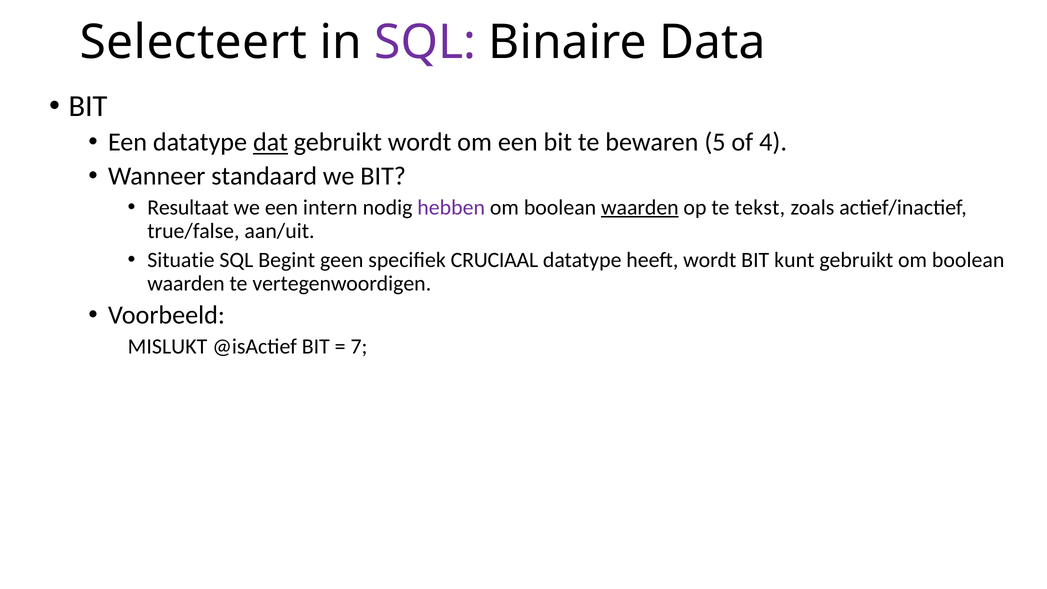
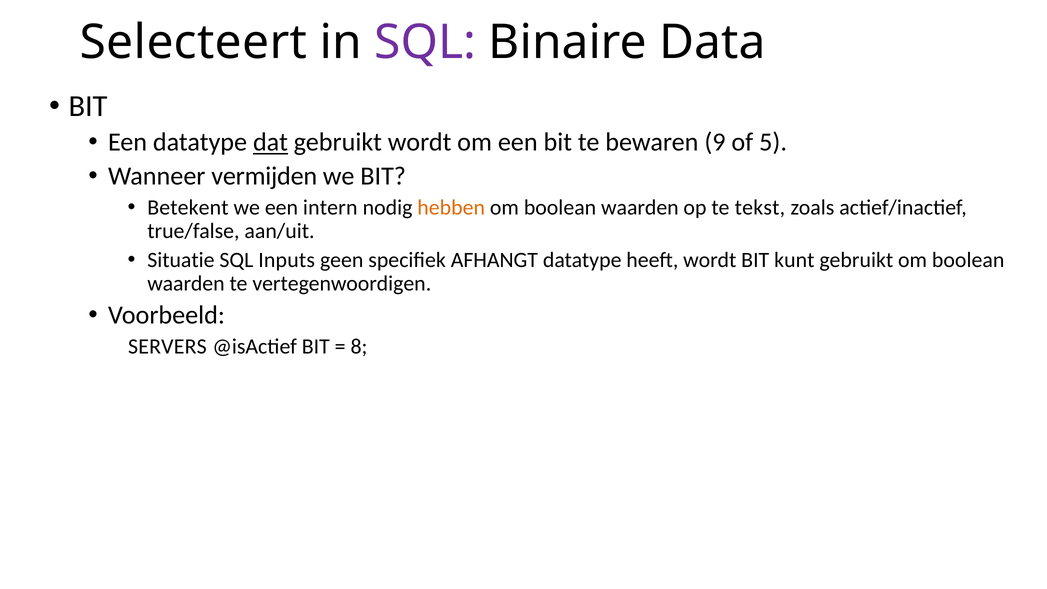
5: 5 -> 9
4: 4 -> 5
standaard: standaard -> vermijden
Resultaat: Resultaat -> Betekent
hebben colour: purple -> orange
waarden at (640, 207) underline: present -> none
Begint: Begint -> Inputs
CRUCIAAL: CRUCIAAL -> AFHANGT
MISLUKT: MISLUKT -> SERVERS
7: 7 -> 8
